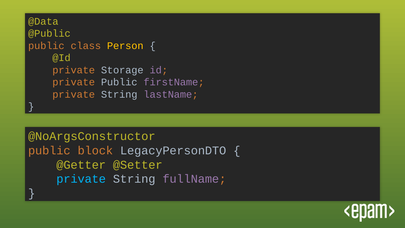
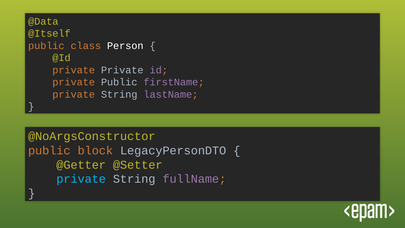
@Public: @Public -> @Itself
Person colour: yellow -> white
private Storage: Storage -> Private
